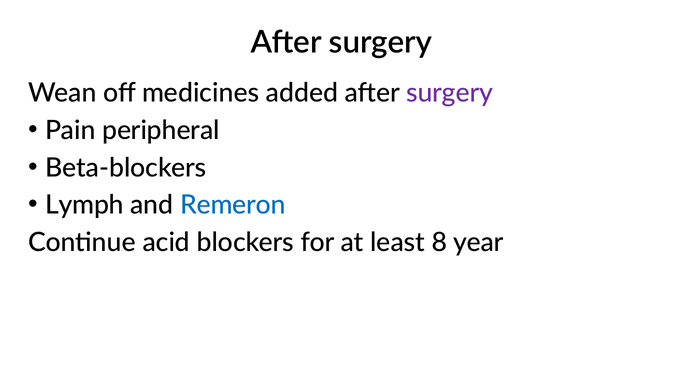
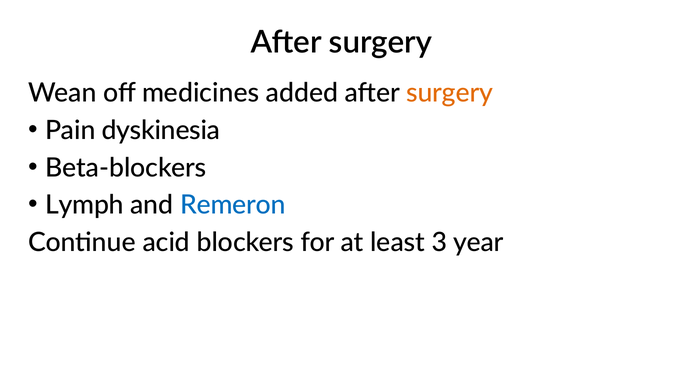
surgery at (450, 93) colour: purple -> orange
peripheral: peripheral -> dyskinesia
8: 8 -> 3
